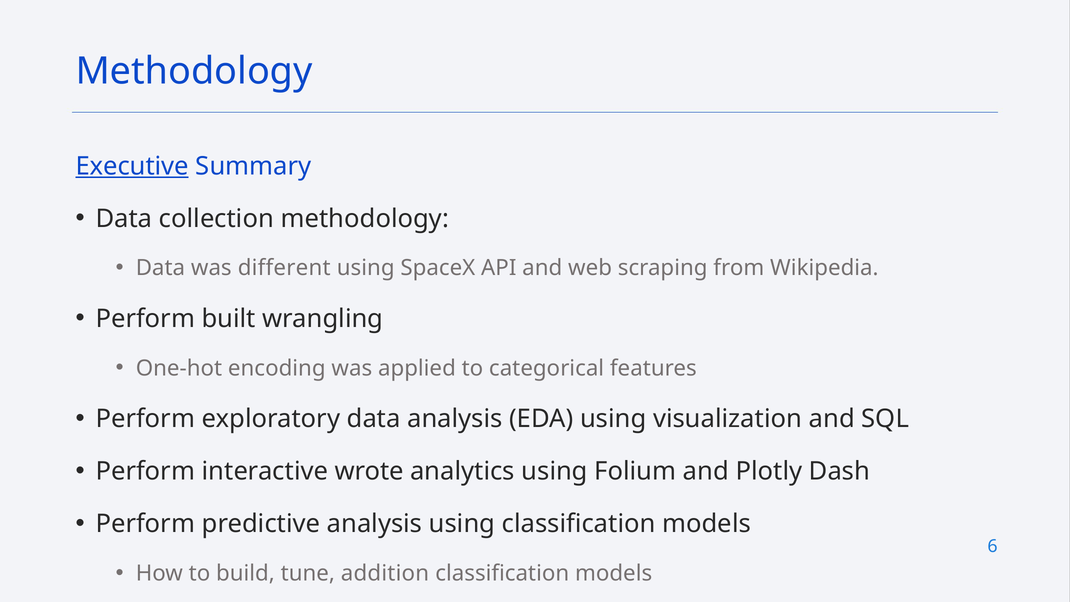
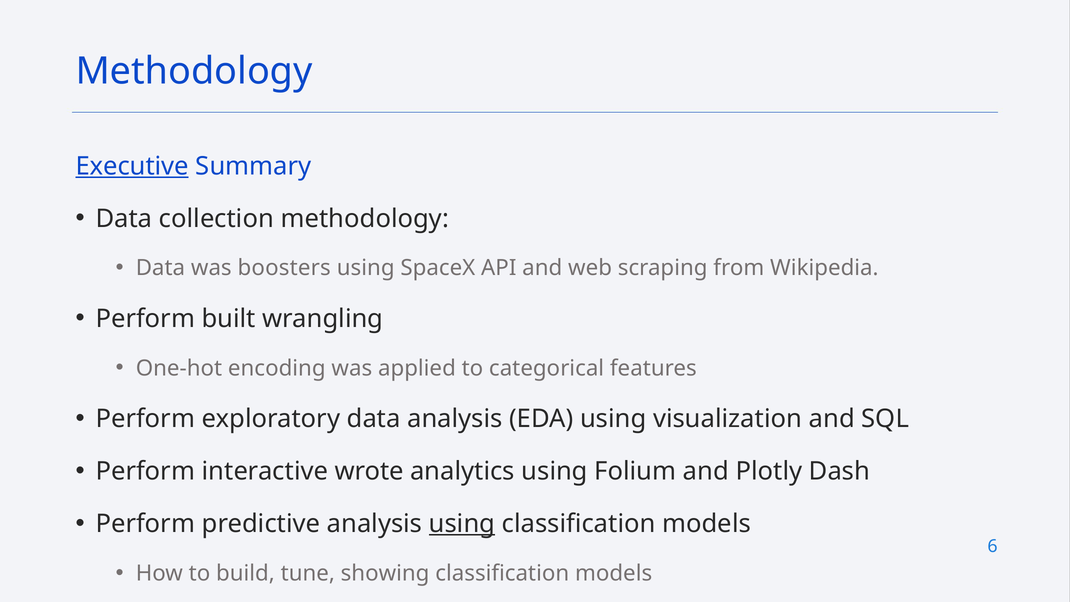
different: different -> boosters
using at (462, 524) underline: none -> present
addition: addition -> showing
